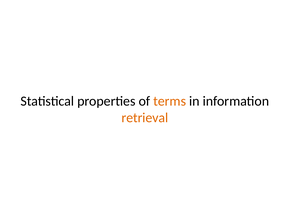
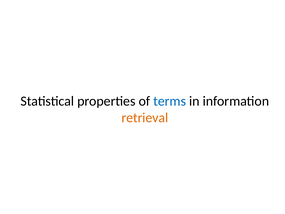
terms colour: orange -> blue
